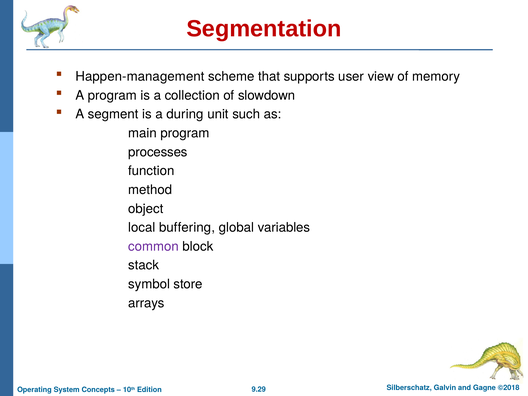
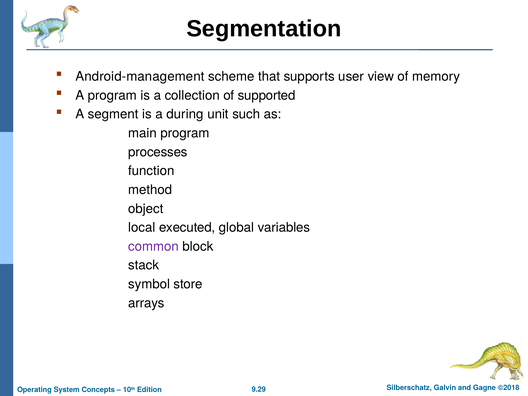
Segmentation colour: red -> black
Happen-management: Happen-management -> Android-management
slowdown: slowdown -> supported
buffering: buffering -> executed
